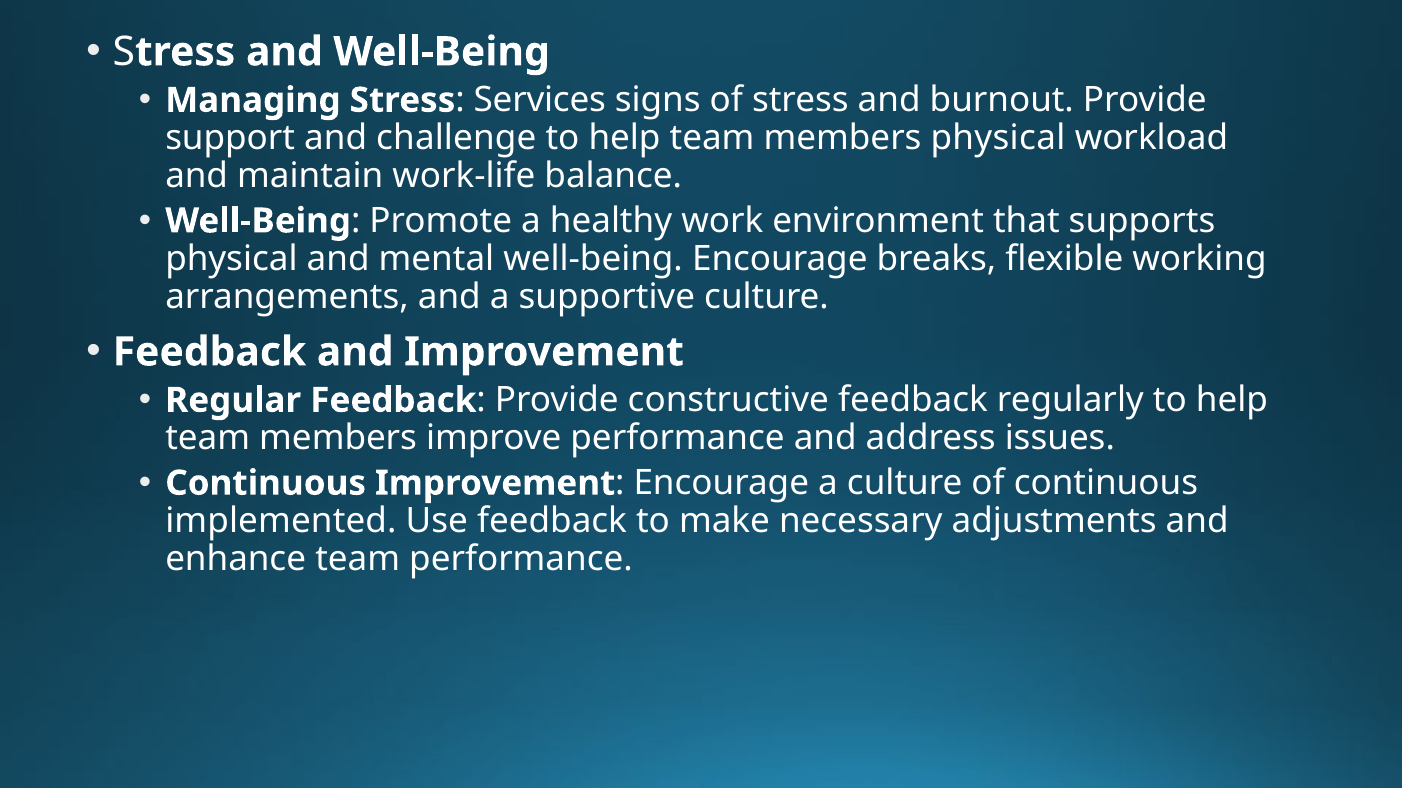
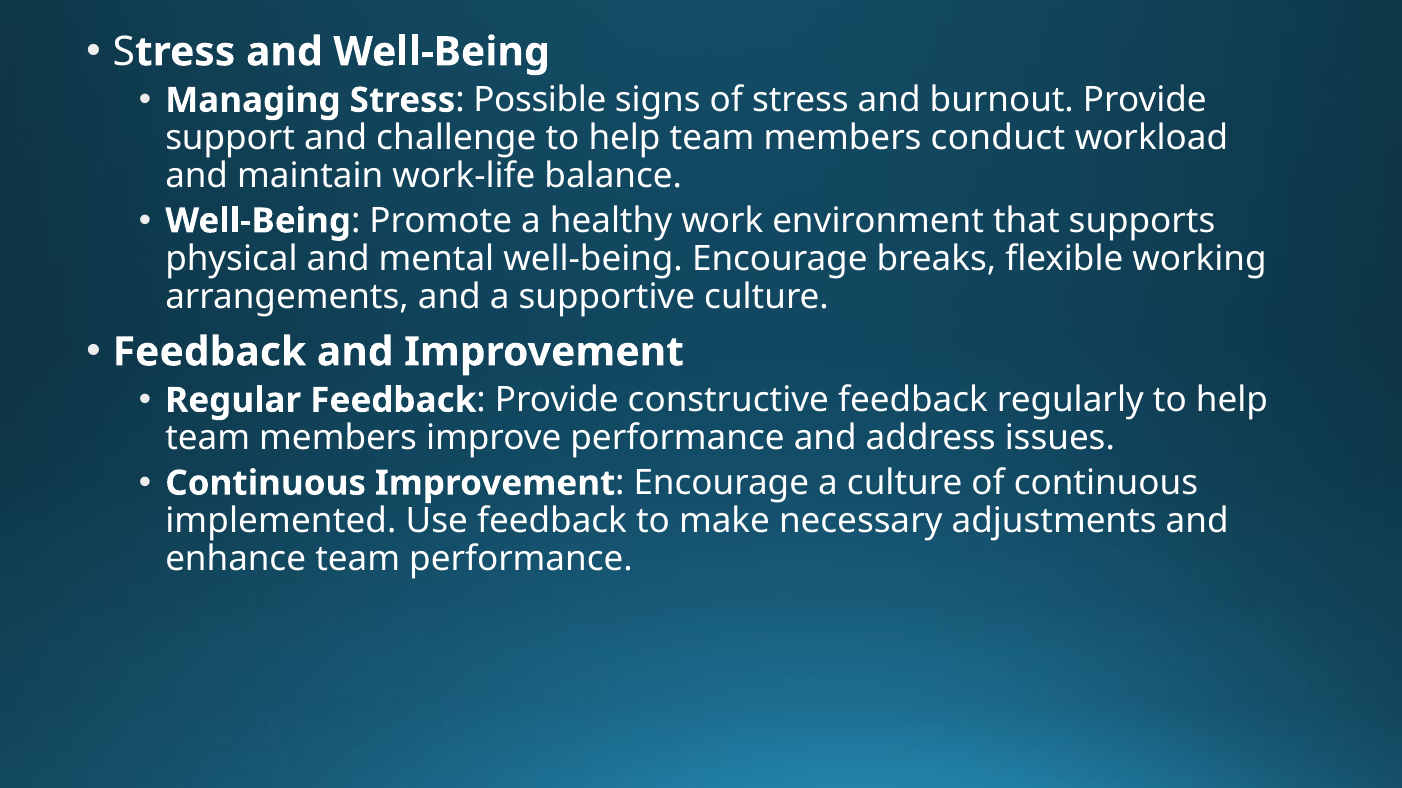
Services: Services -> Possible
members physical: physical -> conduct
